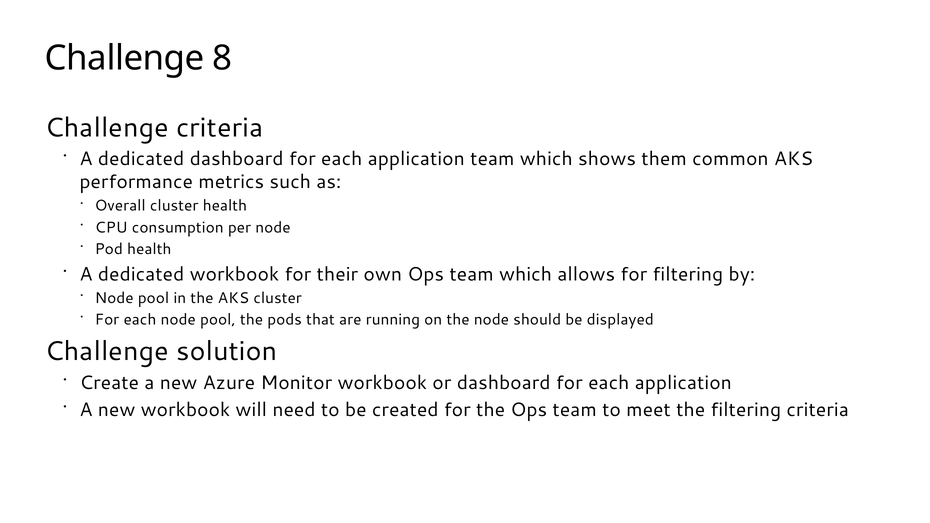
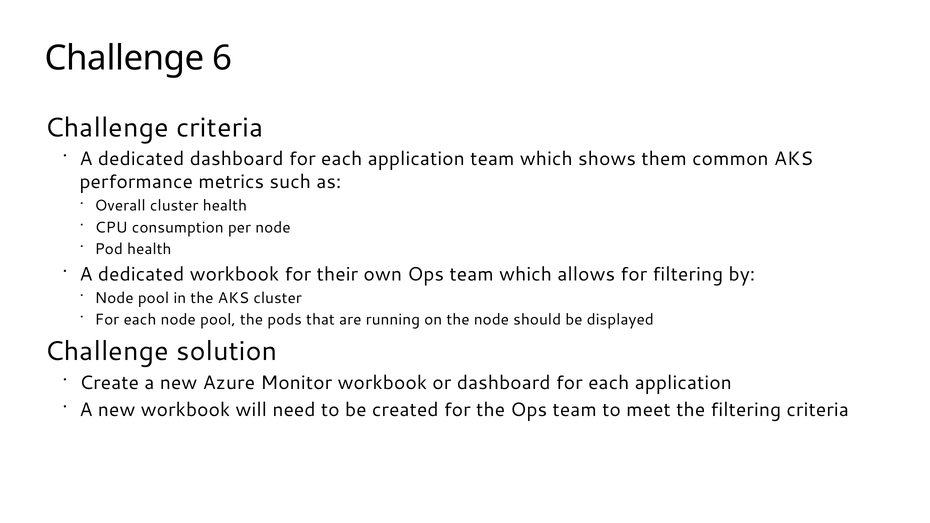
8: 8 -> 6
